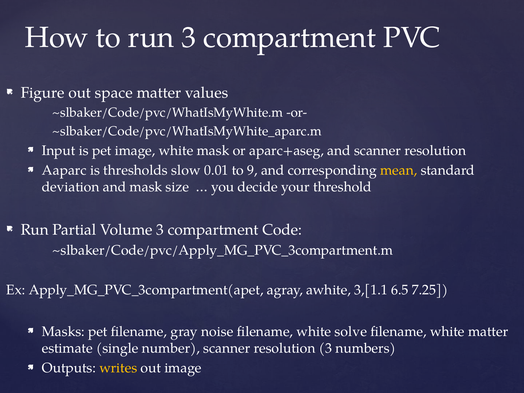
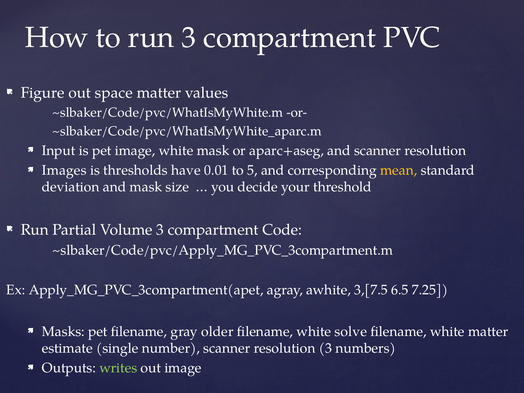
Aaparc: Aaparc -> Images
slow: slow -> have
9: 9 -> 5
3,[1.1: 3,[1.1 -> 3,[7.5
noise: noise -> older
writes colour: yellow -> light green
